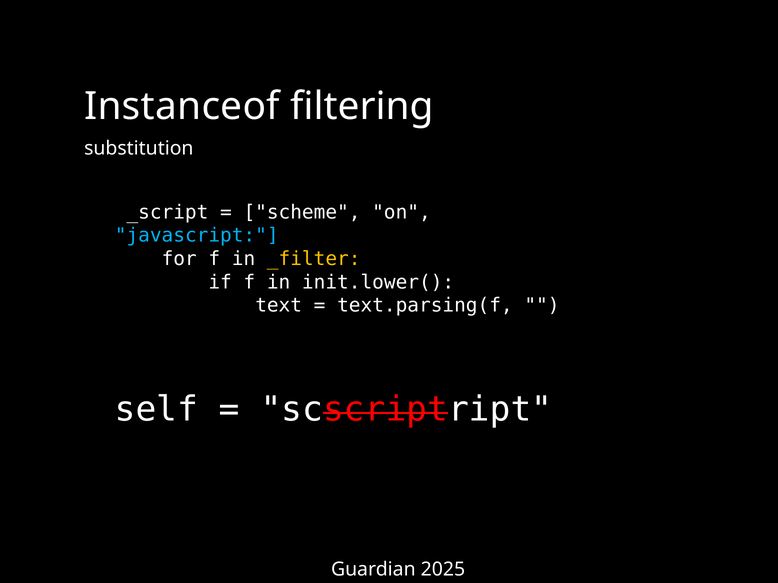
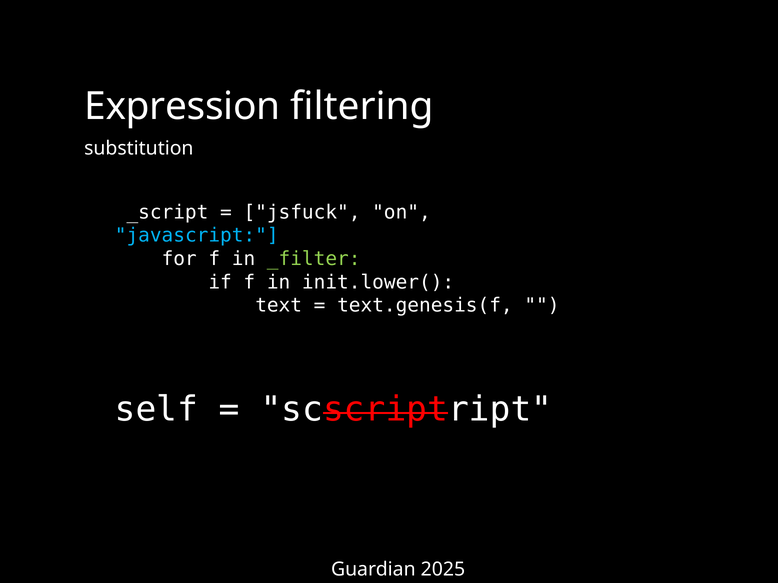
Instanceof: Instanceof -> Expression
scheme: scheme -> jsfuck
_filter colour: yellow -> light green
text.parsing(f: text.parsing(f -> text.genesis(f
